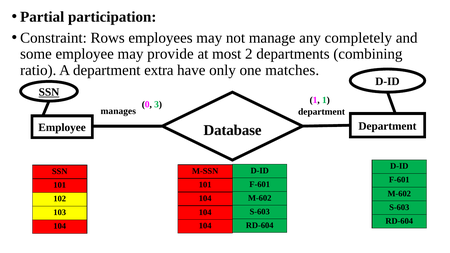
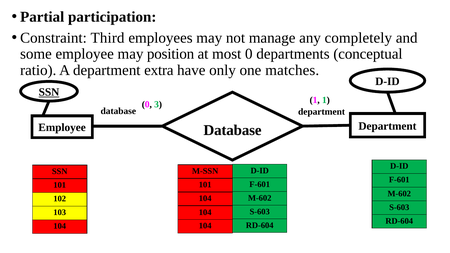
Rows: Rows -> Third
provide: provide -> position
most 2: 2 -> 0
combining: combining -> conceptual
manages at (118, 111): manages -> database
